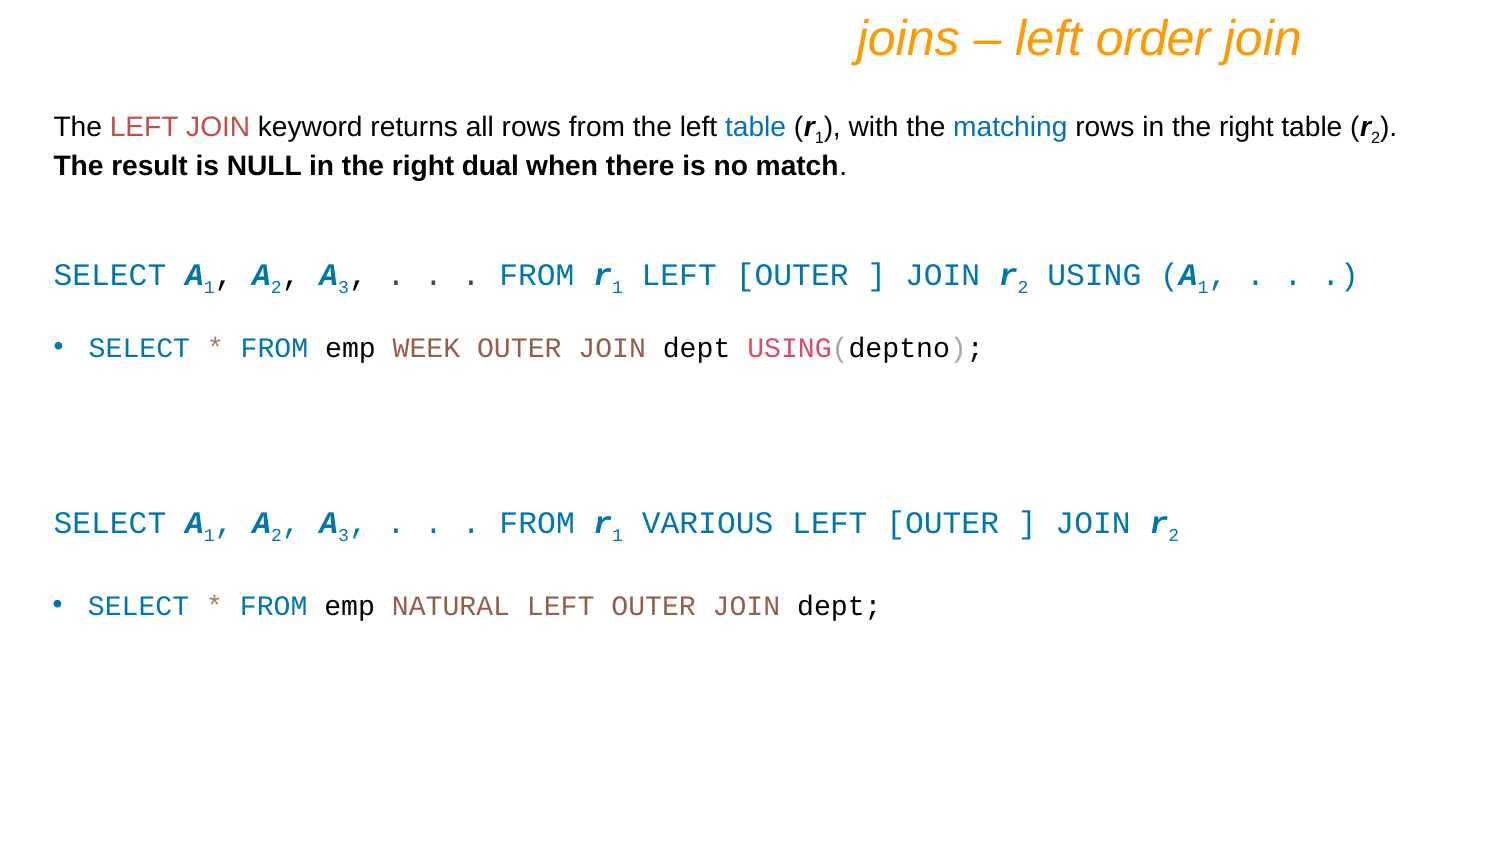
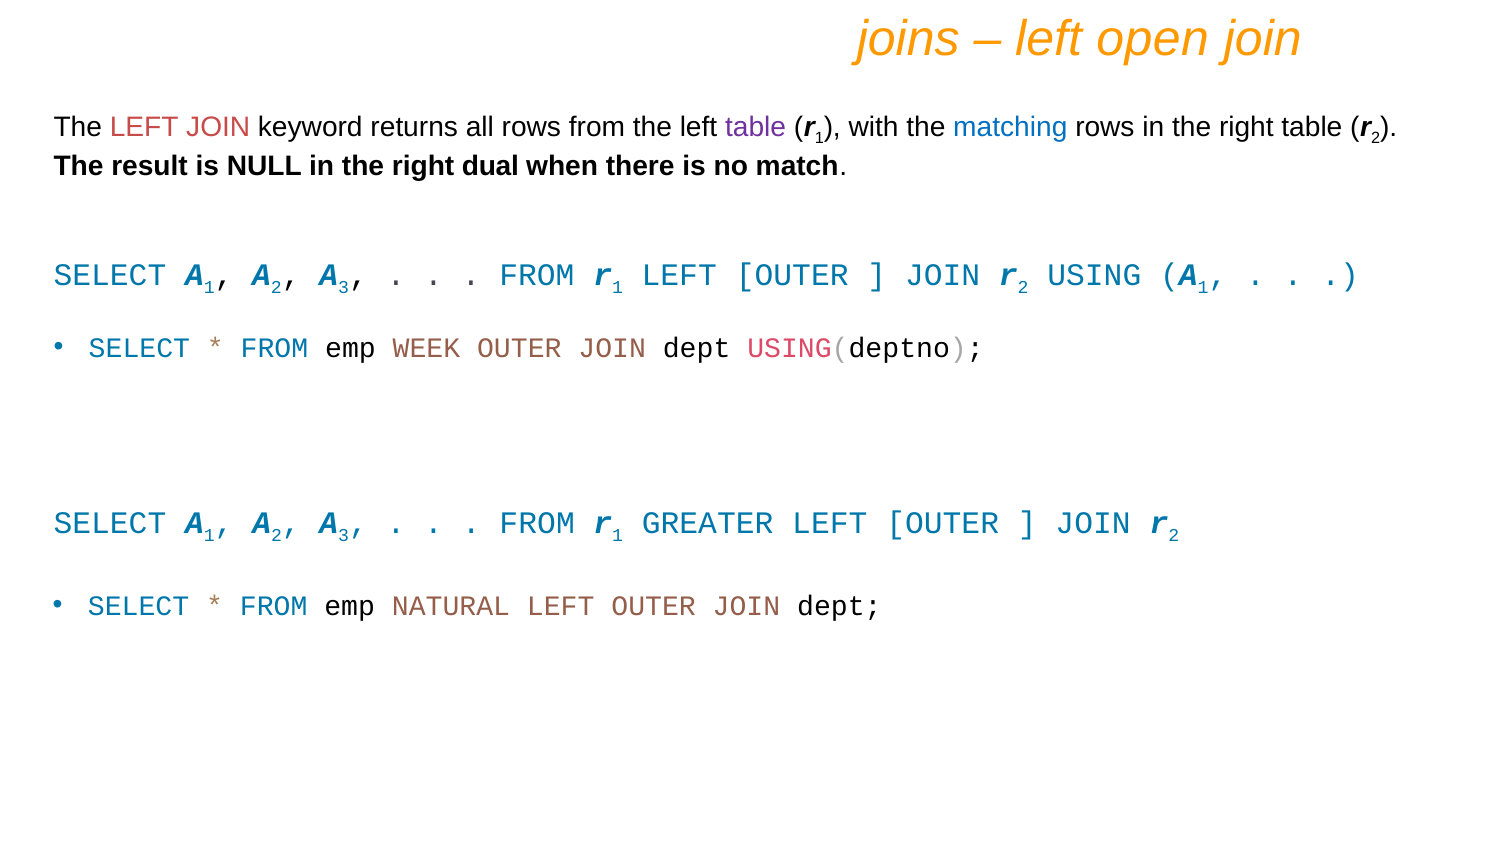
order: order -> open
table at (756, 128) colour: blue -> purple
VARIOUS: VARIOUS -> GREATER
